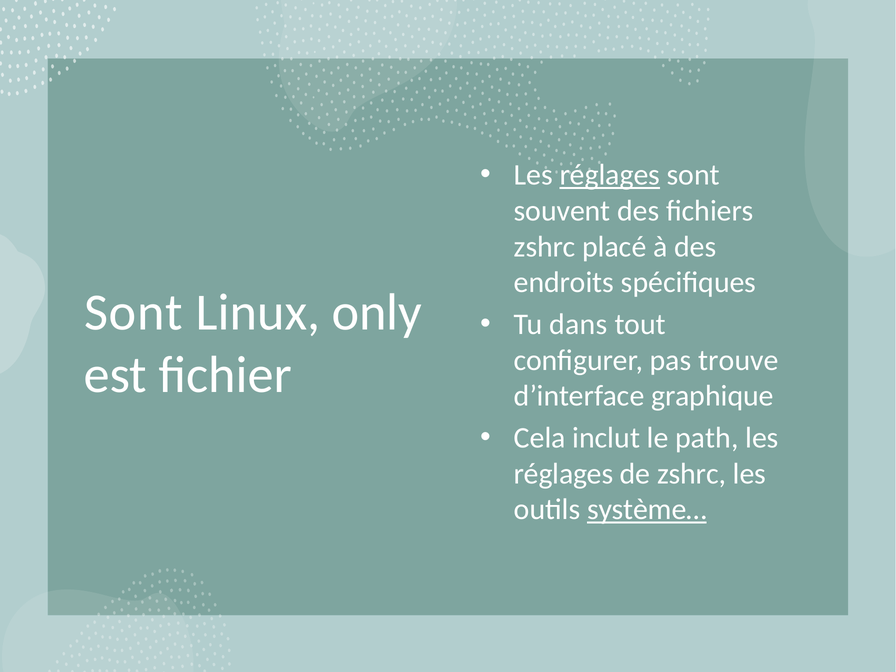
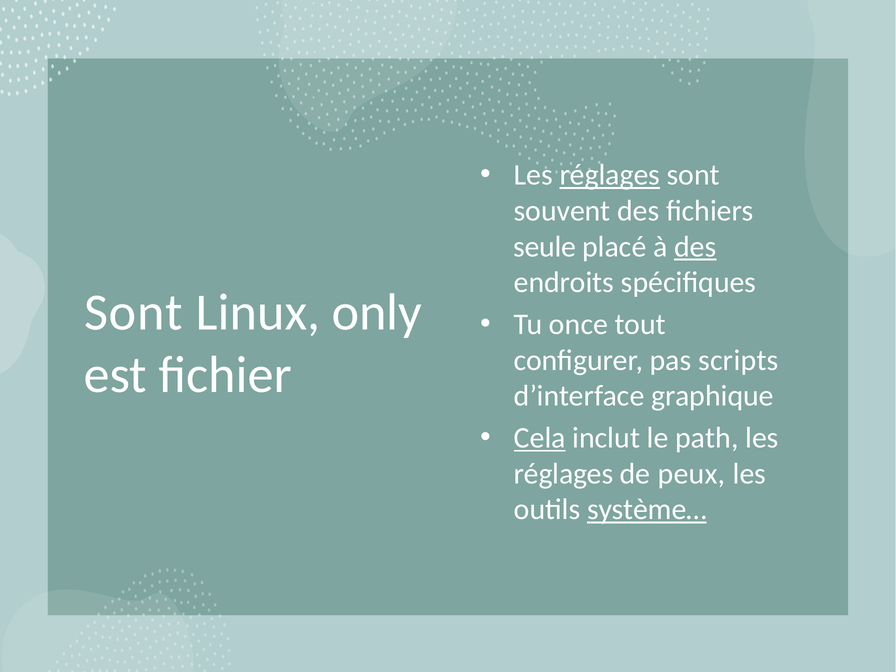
zshrc at (545, 247): zshrc -> seule
des at (695, 247) underline: none -> present
dans: dans -> once
trouve: trouve -> scripts
Cela underline: none -> present
de zshrc: zshrc -> peux
